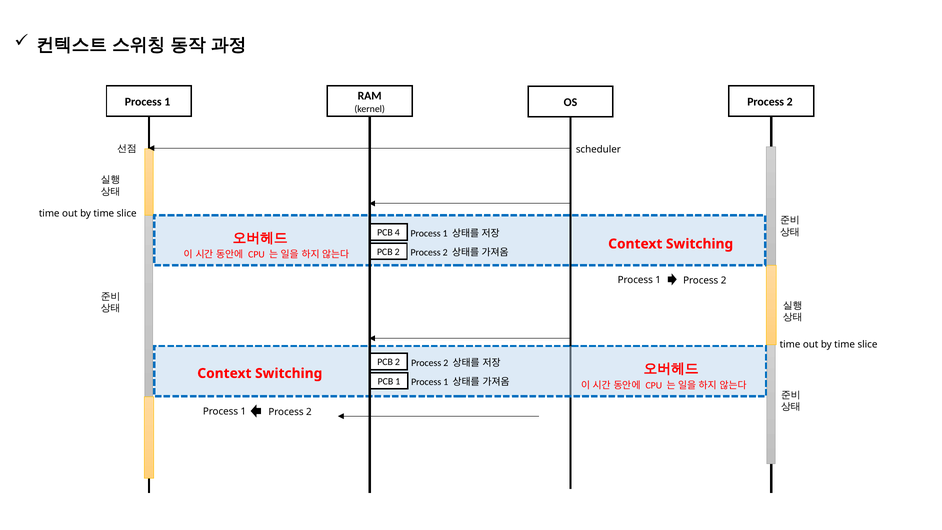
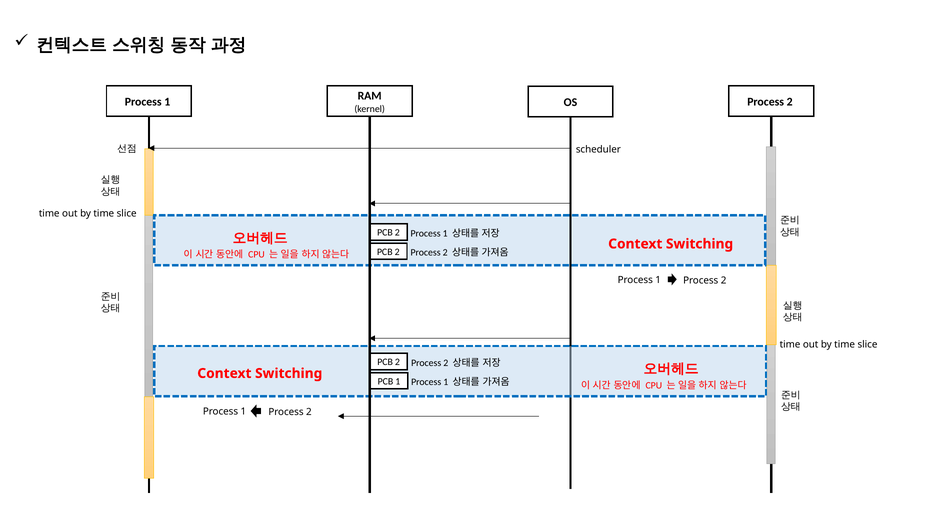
4 at (397, 233): 4 -> 2
